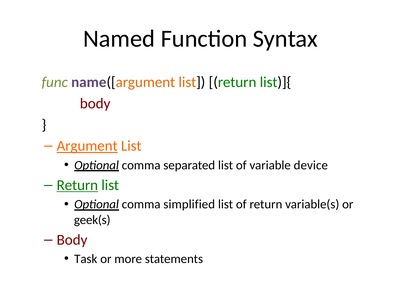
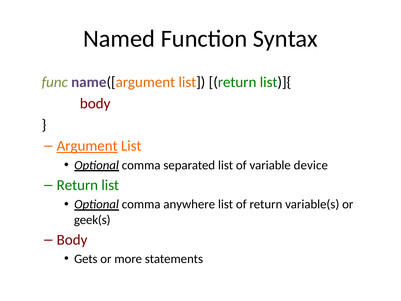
Return at (77, 185) underline: present -> none
simplified: simplified -> anywhere
Task: Task -> Gets
